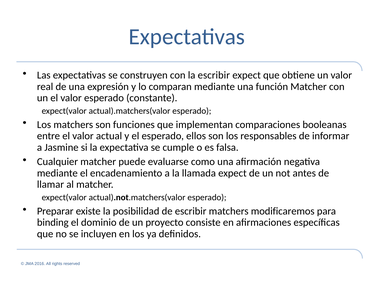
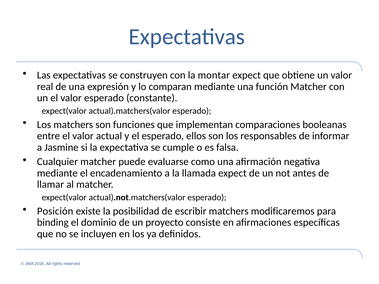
la escribir: escribir -> montar
Preparar: Preparar -> Posición
